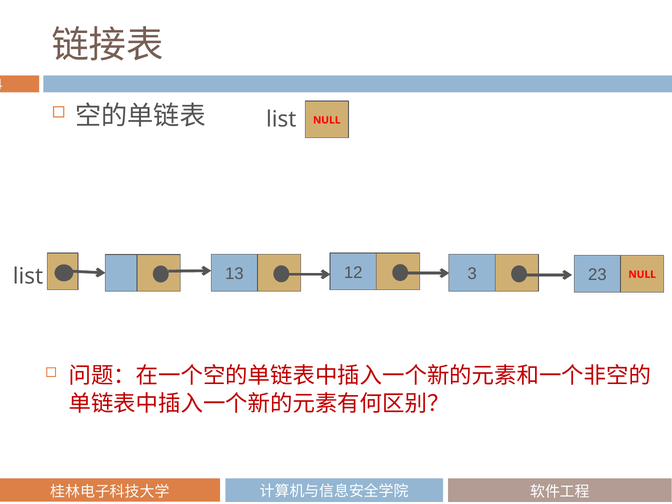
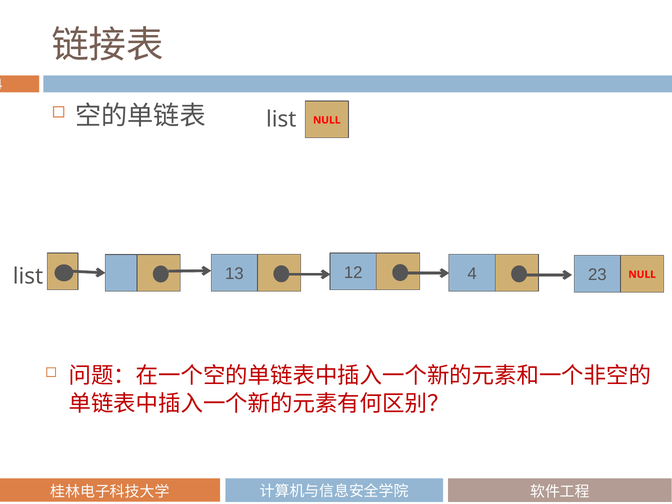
3: 3 -> 4
